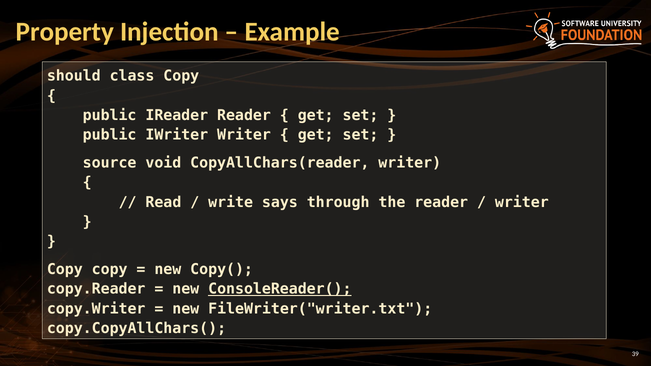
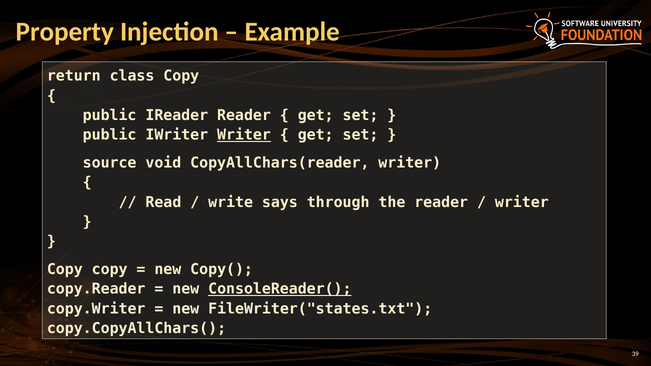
should: should -> return
Writer at (244, 135) underline: none -> present
FileWriter("writer.txt: FileWriter("writer.txt -> FileWriter("states.txt
